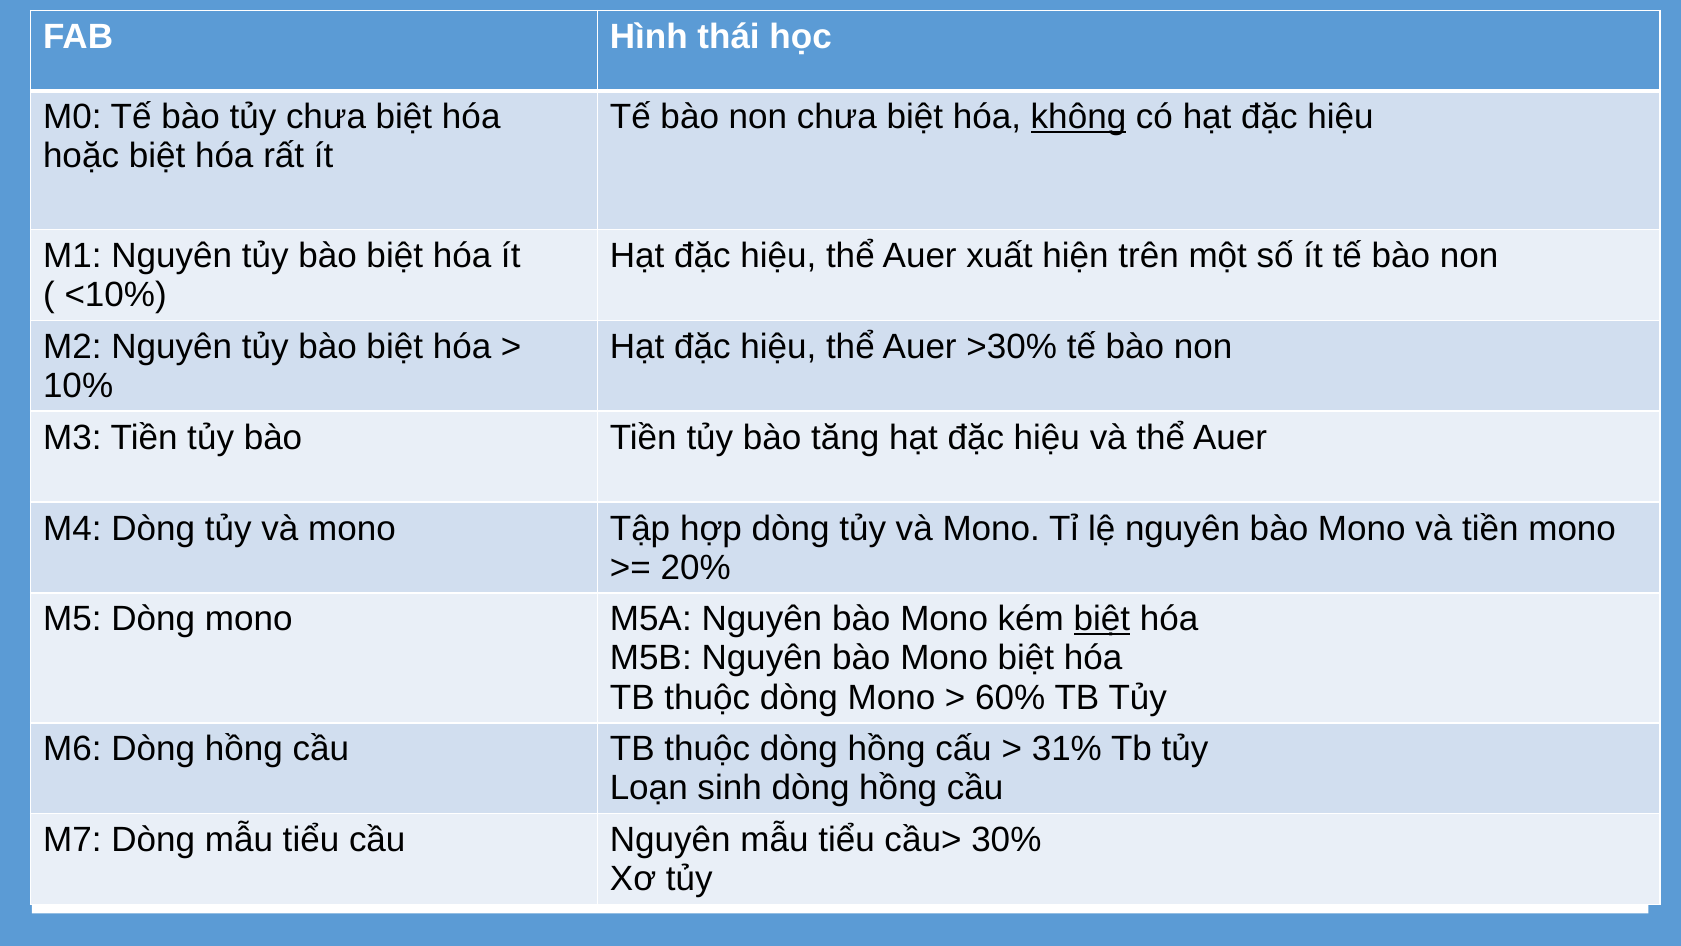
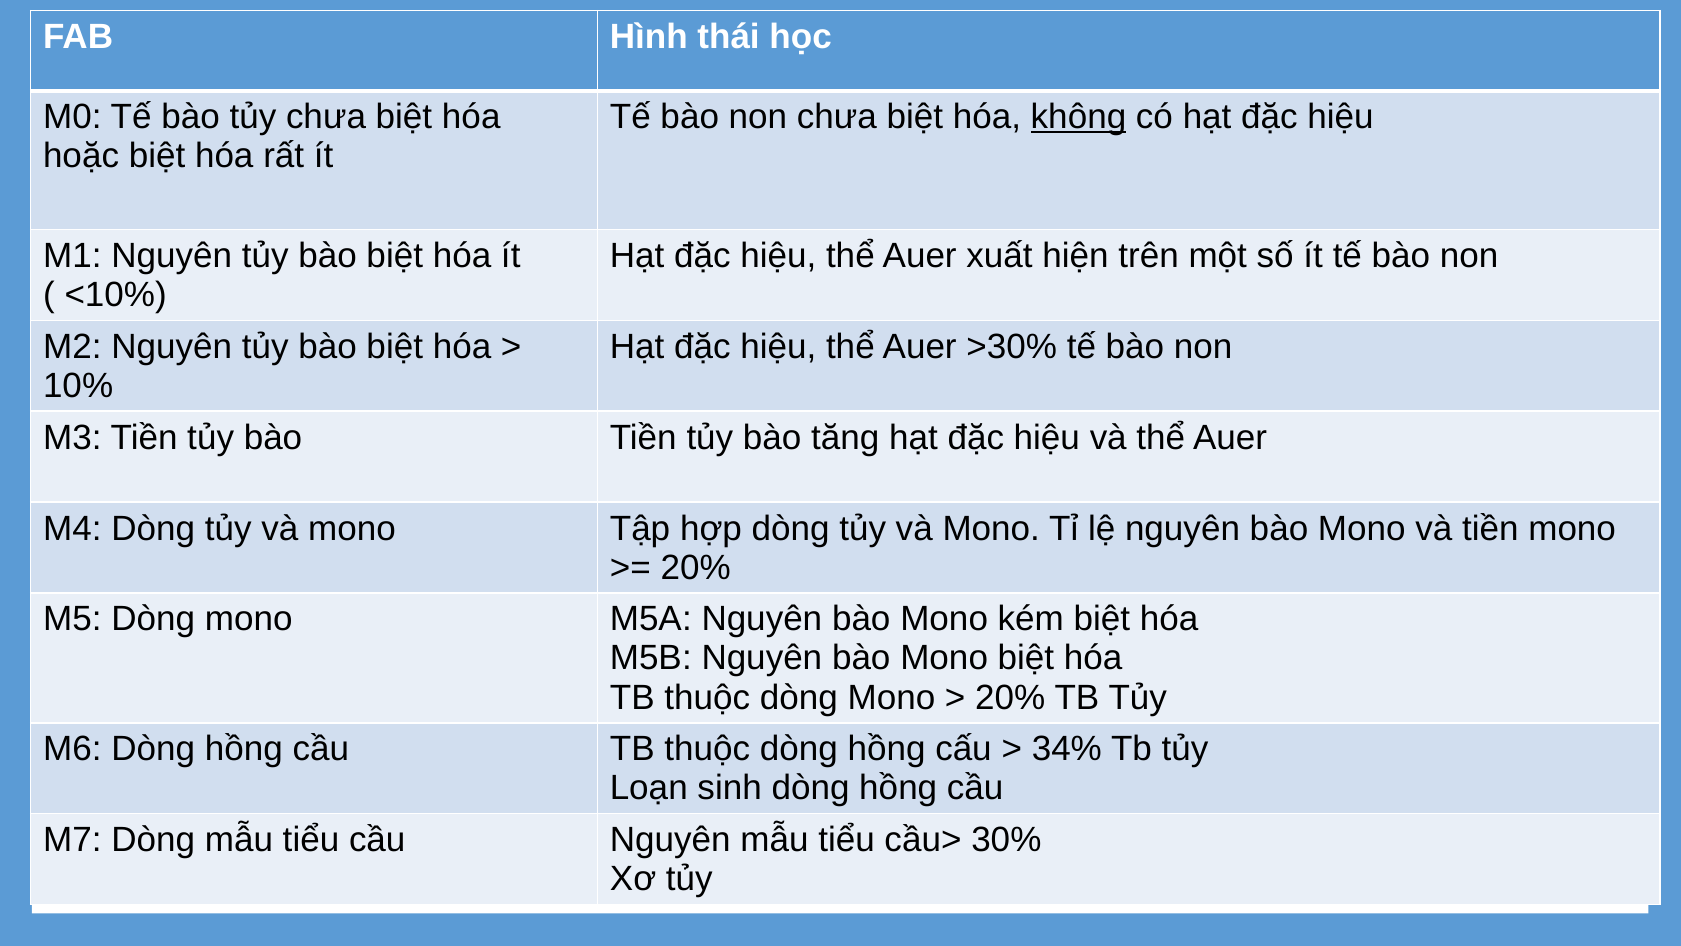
biệt at (1102, 619) underline: present -> none
60% at (1010, 697): 60% -> 20%
31%: 31% -> 34%
